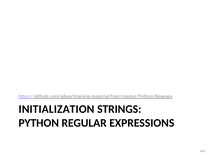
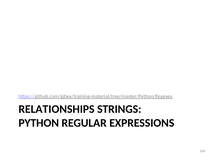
INITIALIZATION: INITIALIZATION -> RELATIONSHIPS
